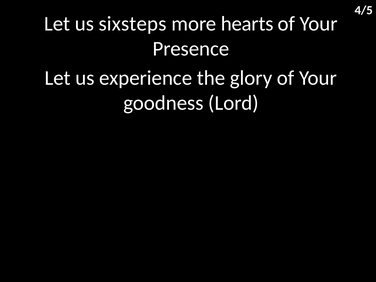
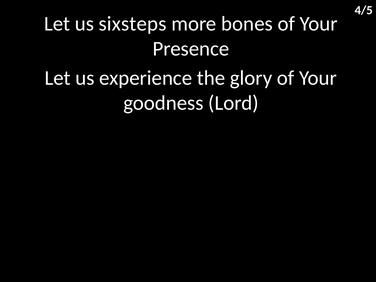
hearts: hearts -> bones
